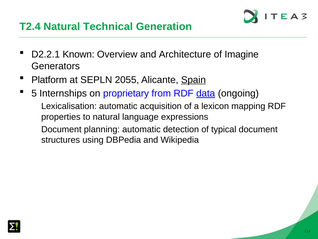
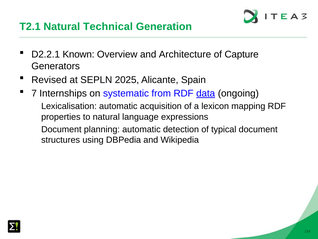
T2.4: T2.4 -> T2.1
Imagine: Imagine -> Capture
Platform: Platform -> Revised
2055: 2055 -> 2025
Spain underline: present -> none
5: 5 -> 7
proprietary: proprietary -> systematic
